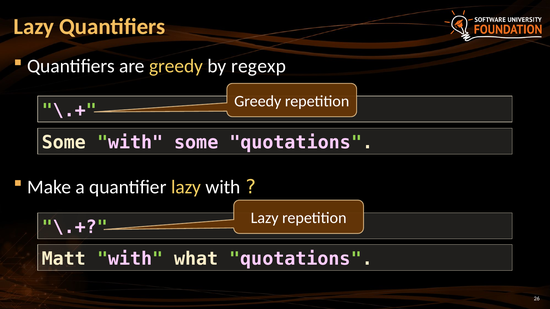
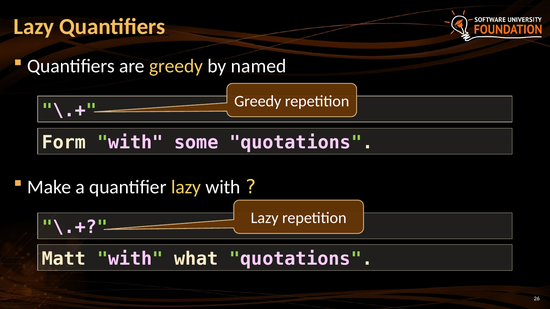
regexp: regexp -> named
Some at (64, 143): Some -> Form
